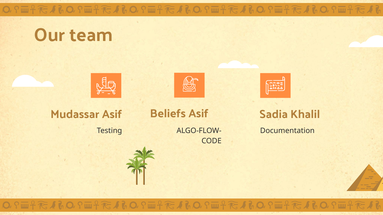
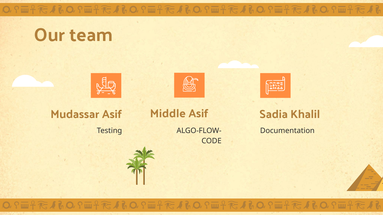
Beliefs: Beliefs -> Middle
